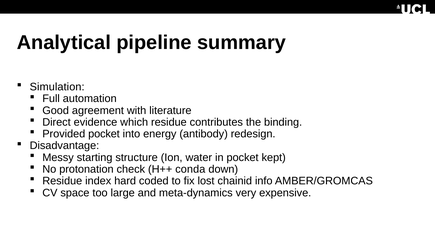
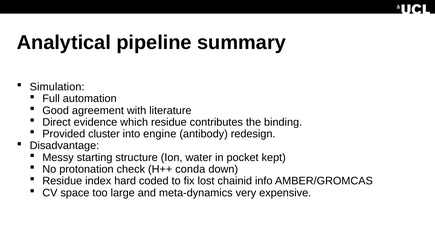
Provided pocket: pocket -> cluster
energy: energy -> engine
